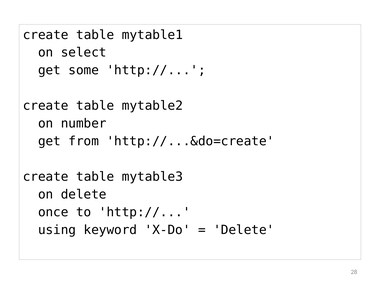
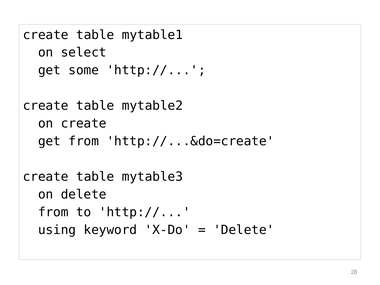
on number: number -> create
once at (53, 212): once -> from
